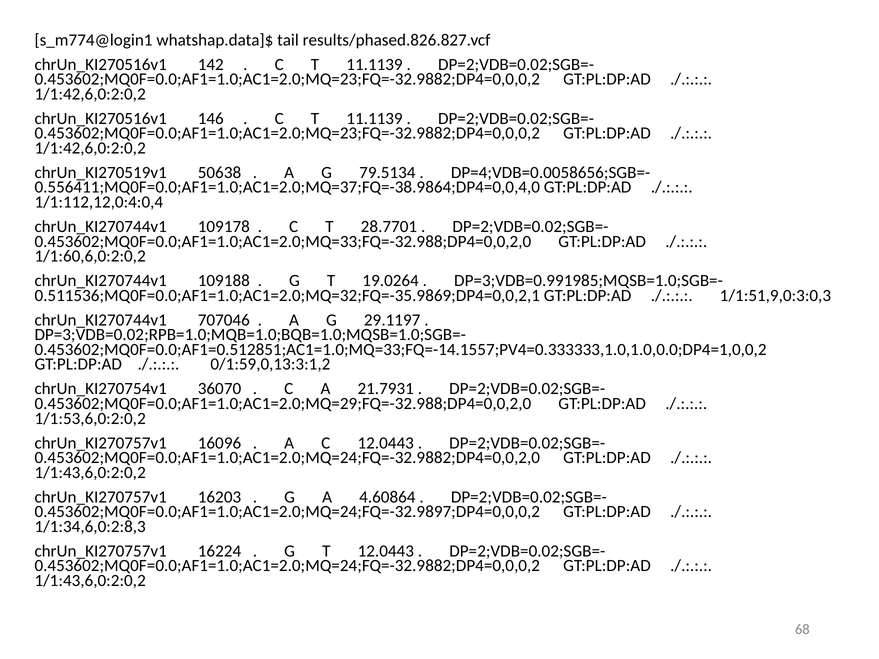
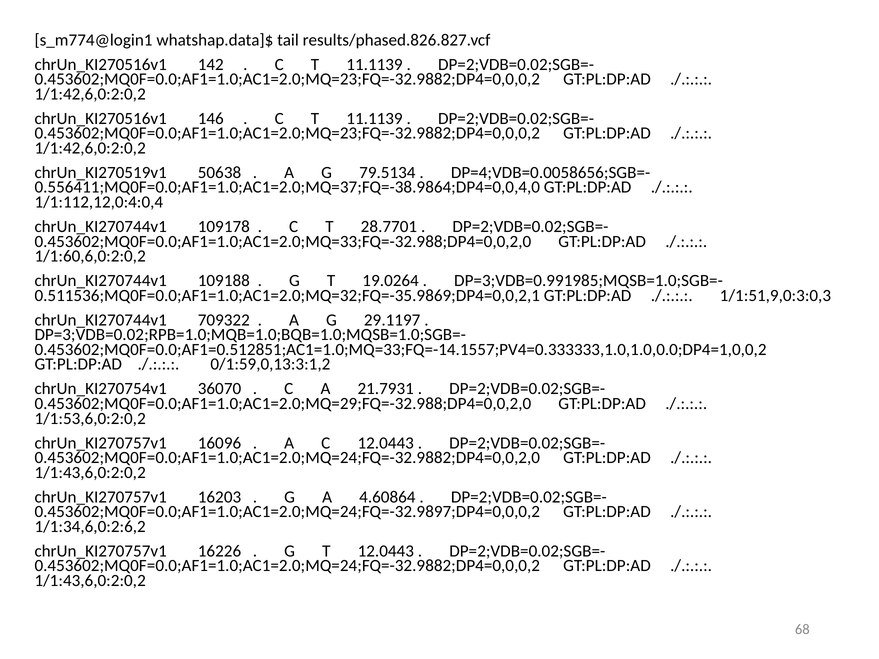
707046: 707046 -> 709322
1/1:34,6,0:2:8,3: 1/1:34,6,0:2:8,3 -> 1/1:34,6,0:2:6,2
16224: 16224 -> 16226
